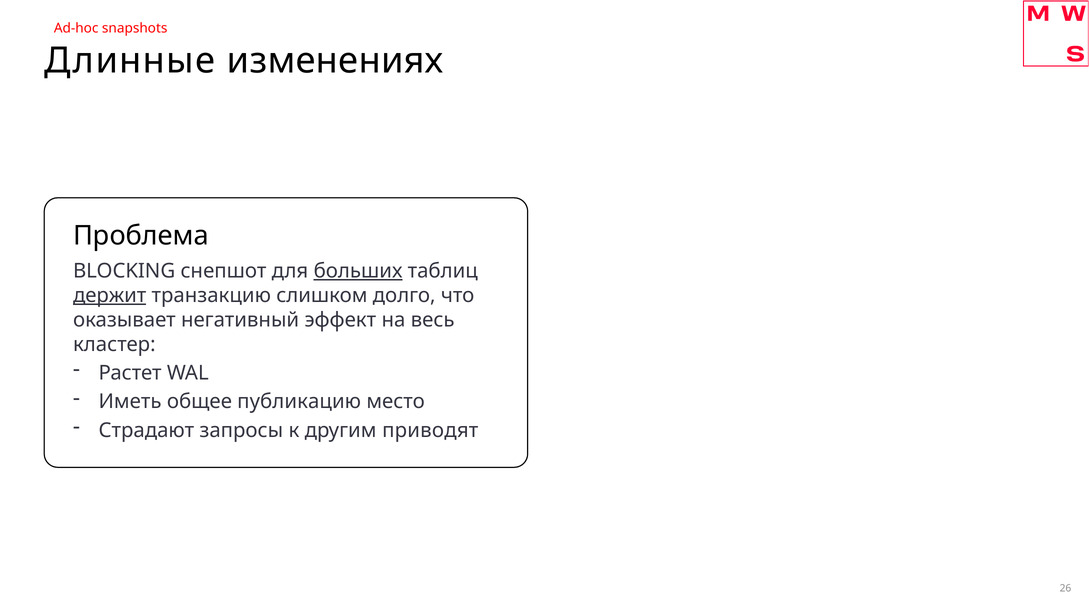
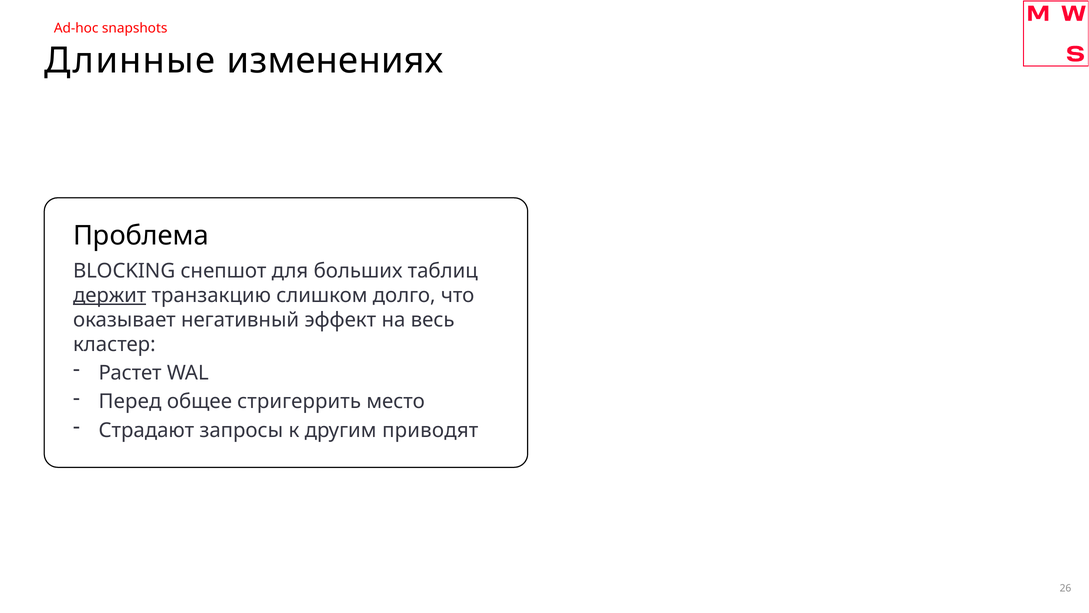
больших underline: present -> none
Иметь: Иметь -> Перед
публикацию: публикацию -> стригеррить
